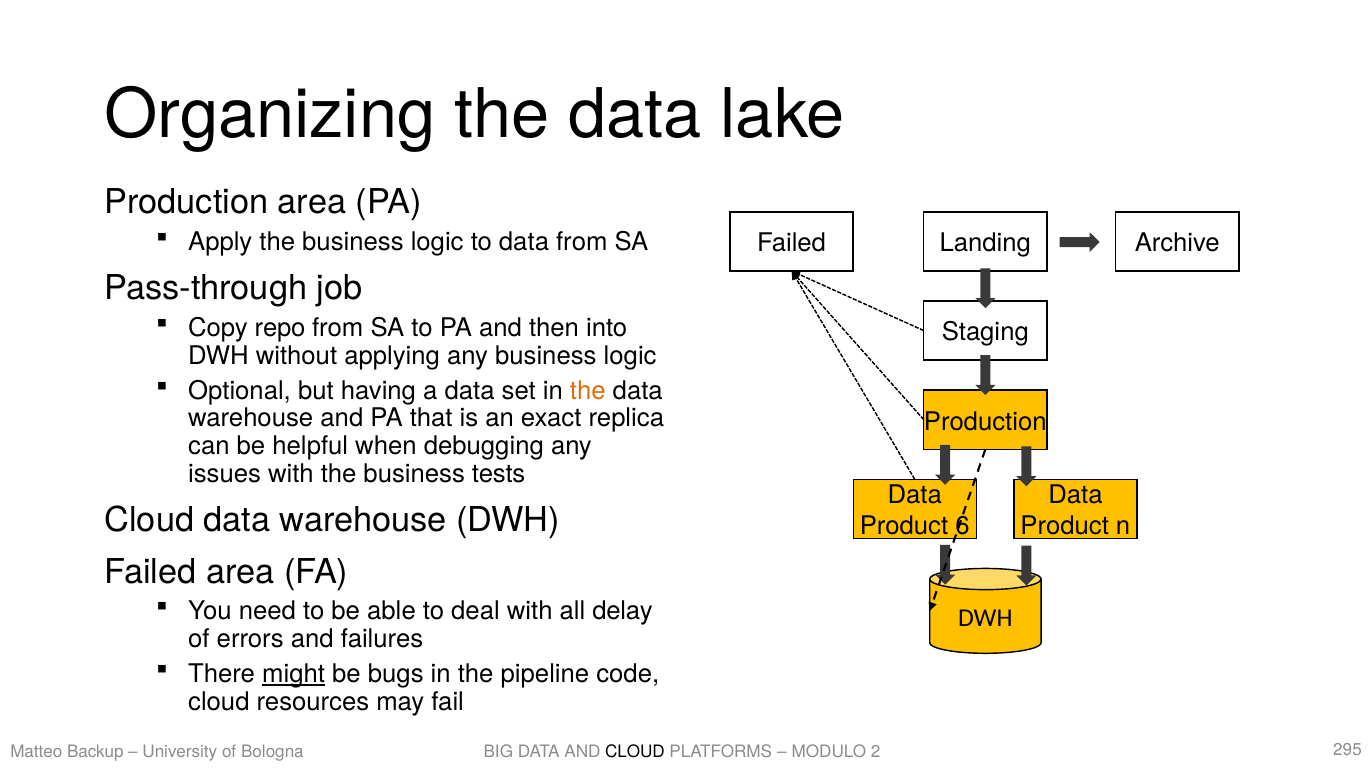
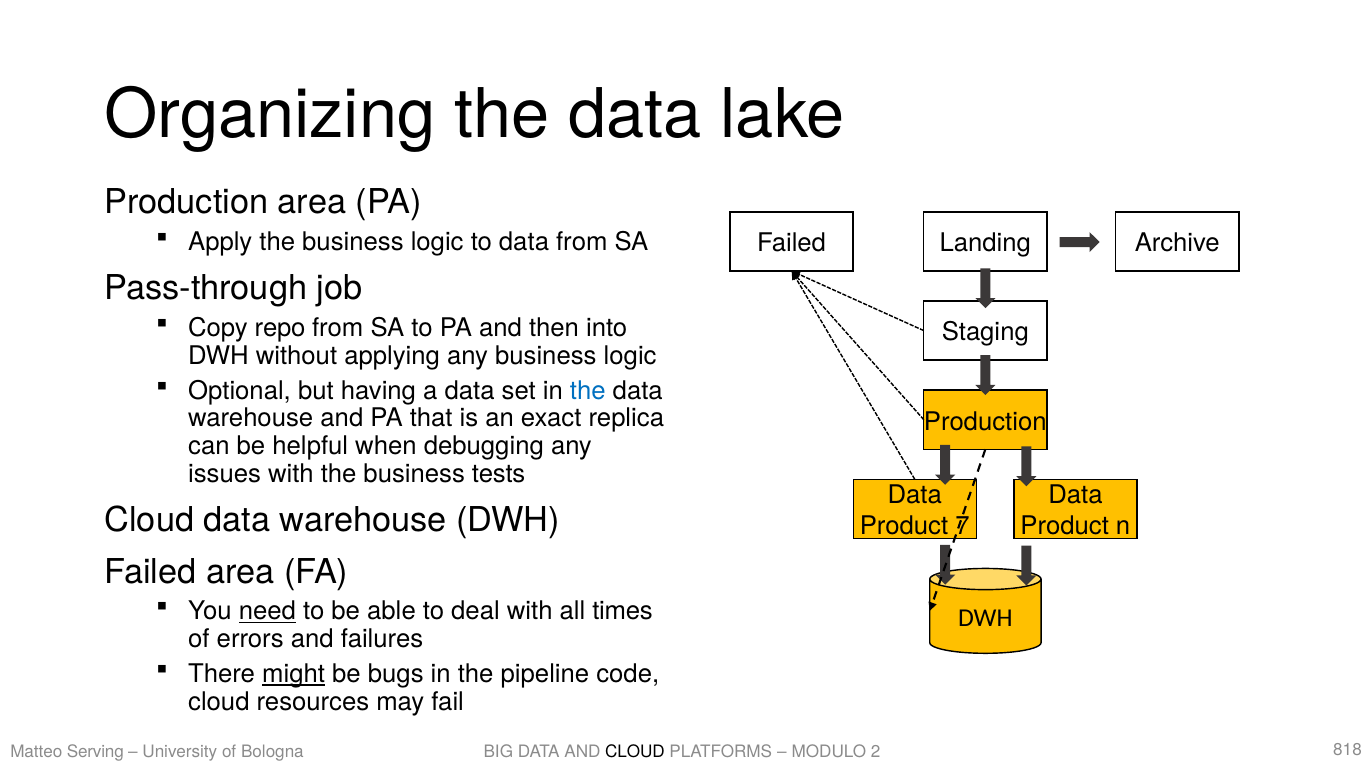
the at (588, 391) colour: orange -> blue
6: 6 -> 7
need underline: none -> present
delay: delay -> times
Backup: Backup -> Serving
295: 295 -> 818
